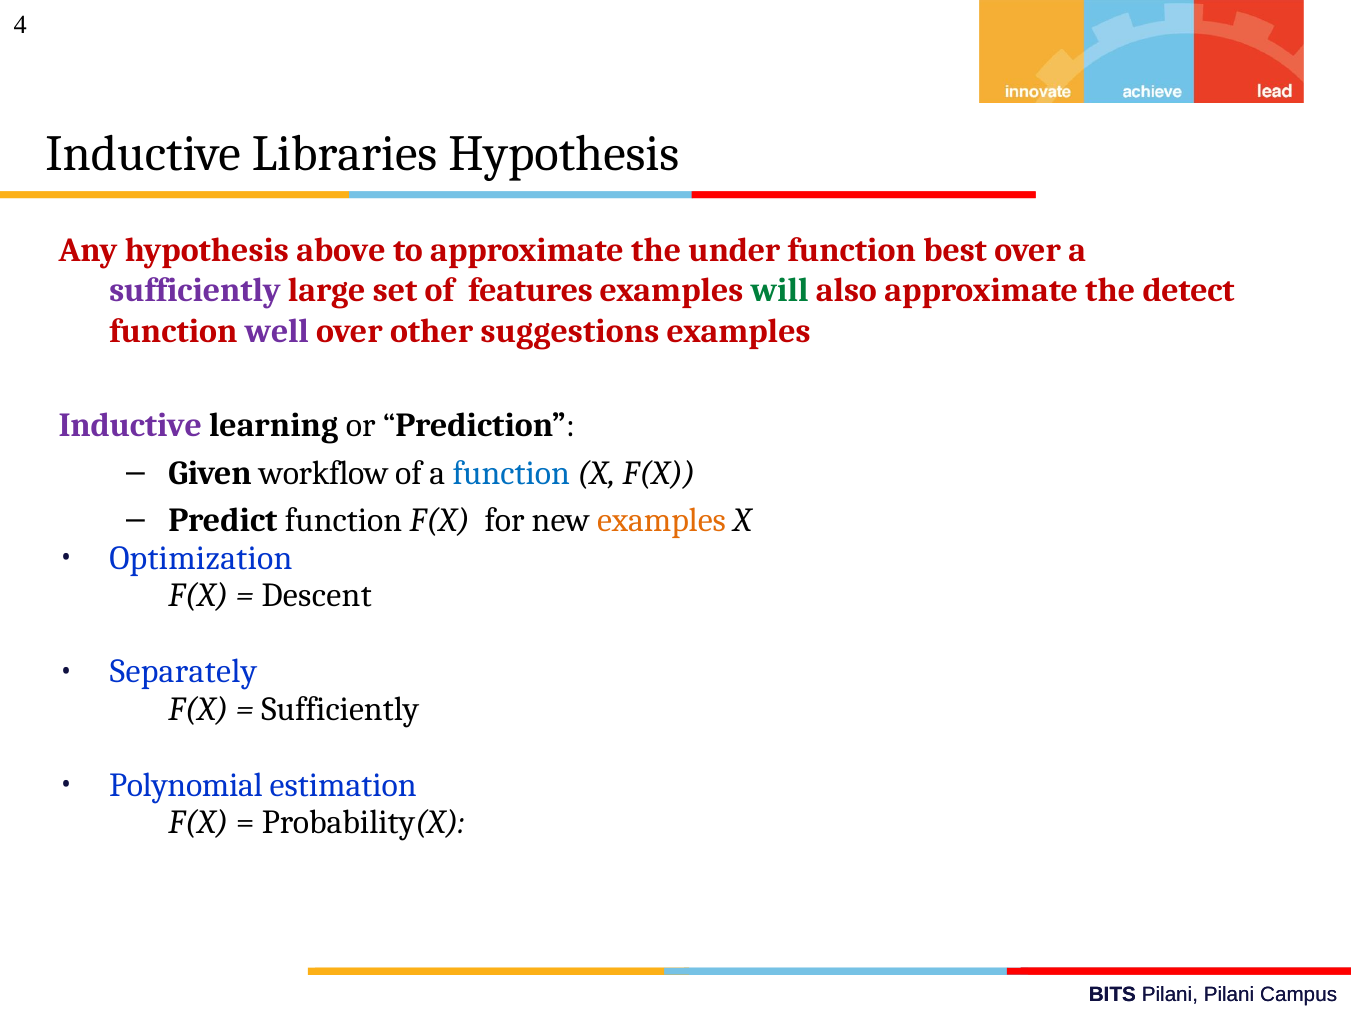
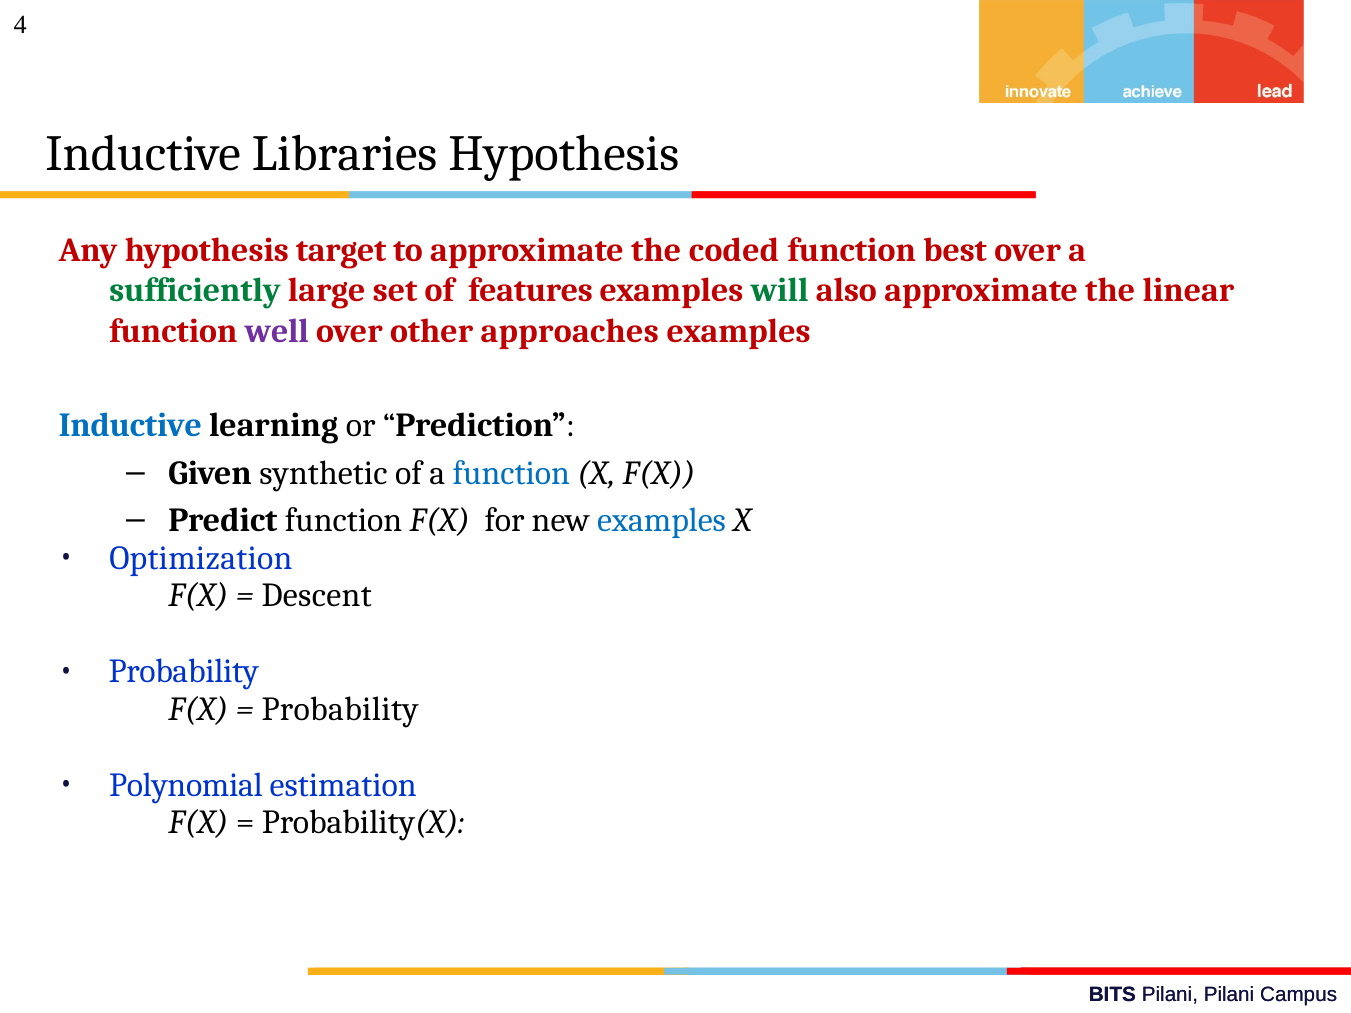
above: above -> target
under: under -> coded
sufficiently at (195, 291) colour: purple -> green
detect: detect -> linear
suggestions: suggestions -> approaches
Inductive at (130, 426) colour: purple -> blue
workflow: workflow -> synthetic
examples at (661, 520) colour: orange -> blue
Separately at (184, 672): Separately -> Probability
Sufficiently at (340, 709): Sufficiently -> Probability
